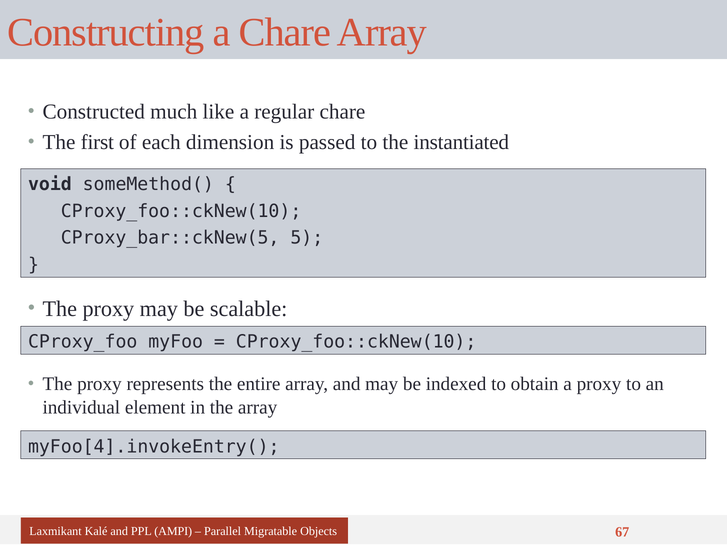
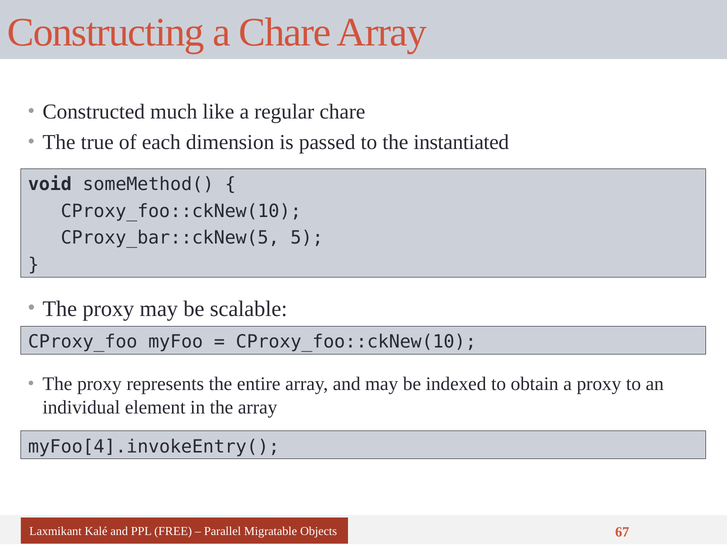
first: first -> true
AMPI: AMPI -> FREE
